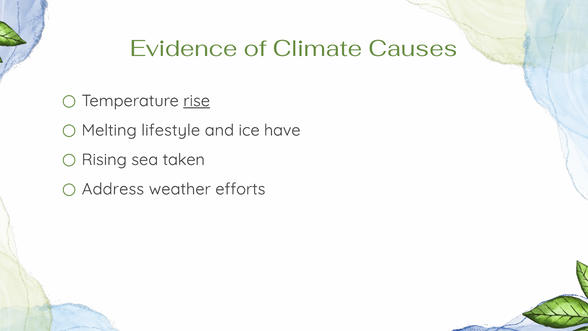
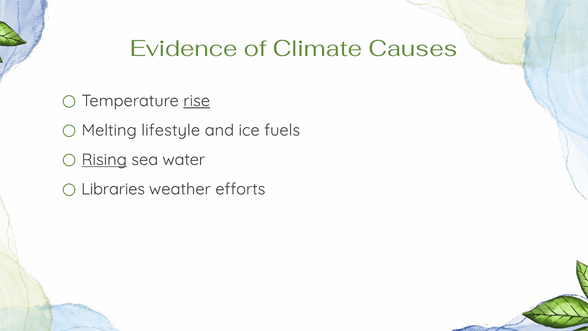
have: have -> fuels
Rising underline: none -> present
taken: taken -> water
Address: Address -> Libraries
